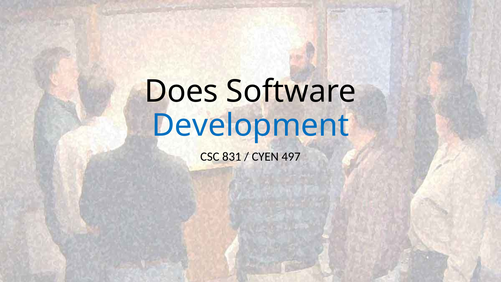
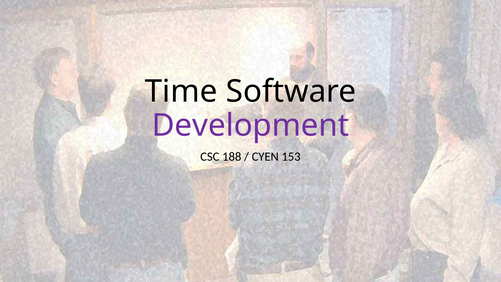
Does: Does -> Time
Development colour: blue -> purple
831: 831 -> 188
497: 497 -> 153
